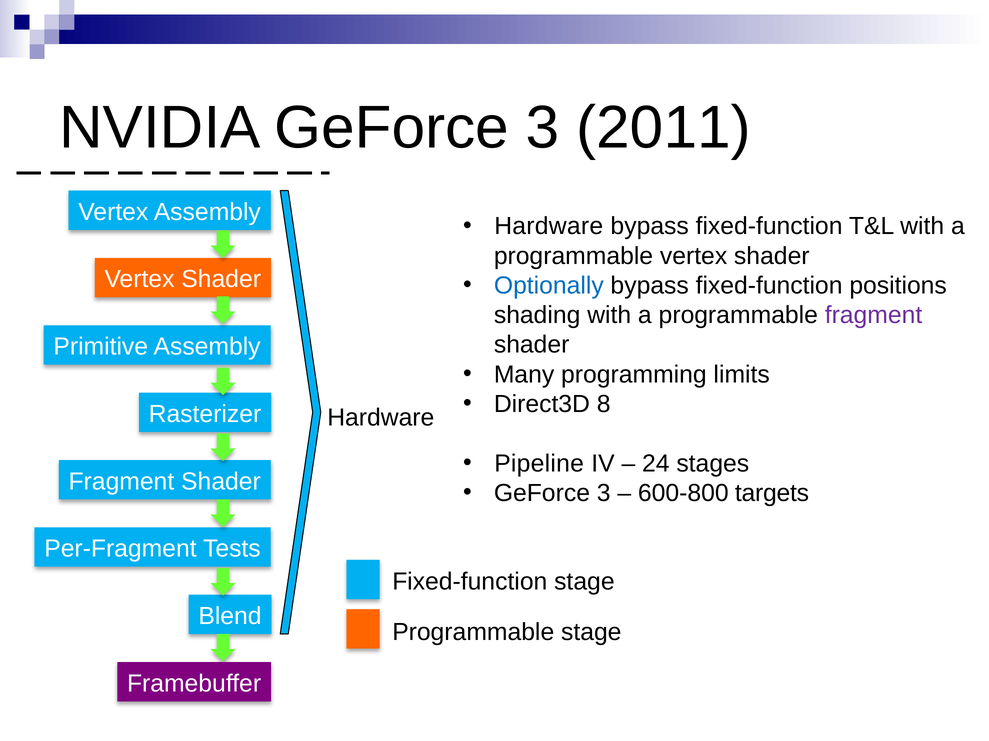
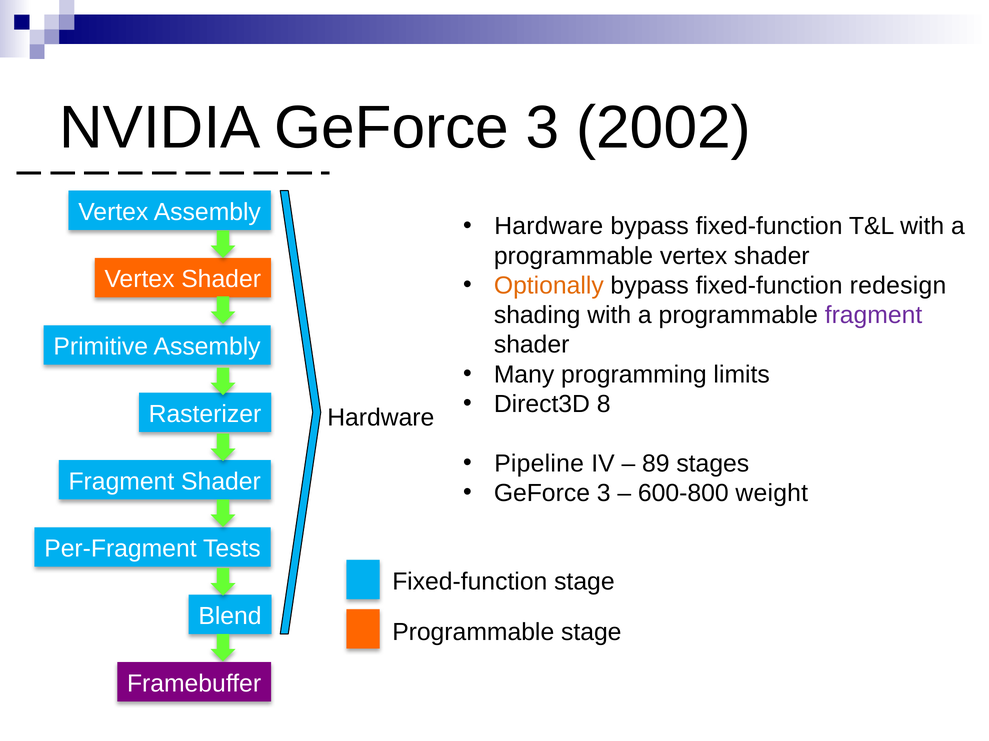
2011: 2011 -> 2002
Optionally colour: blue -> orange
positions: positions -> redesign
24: 24 -> 89
targets: targets -> weight
